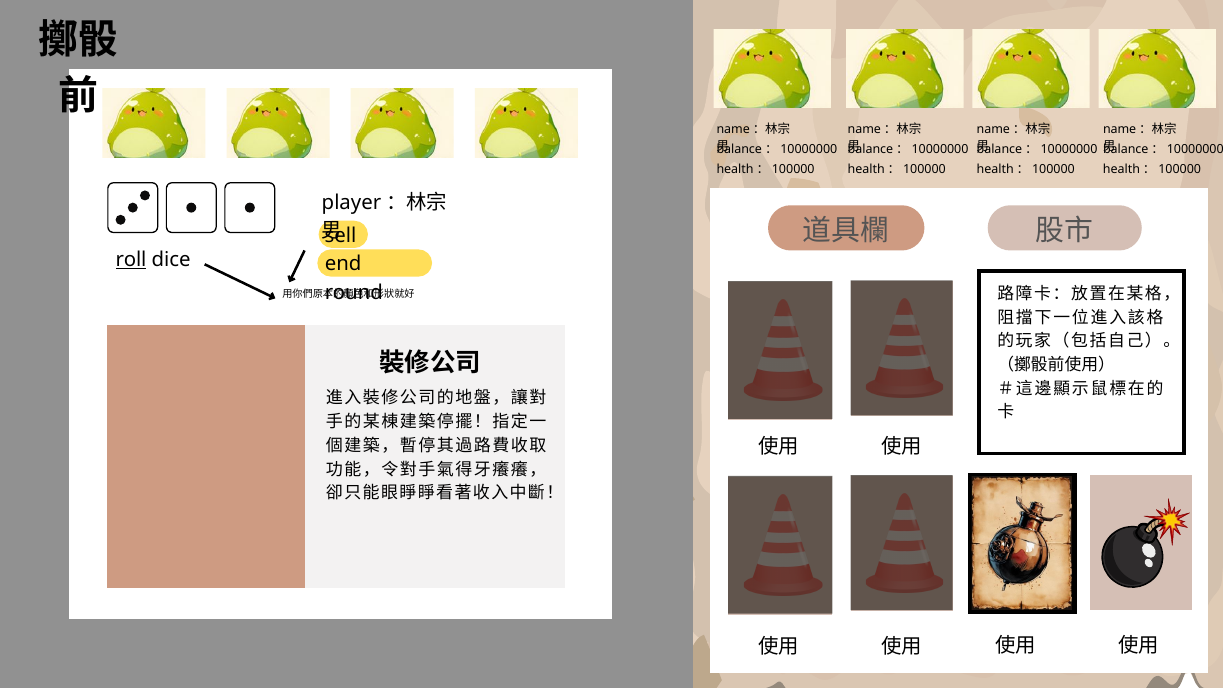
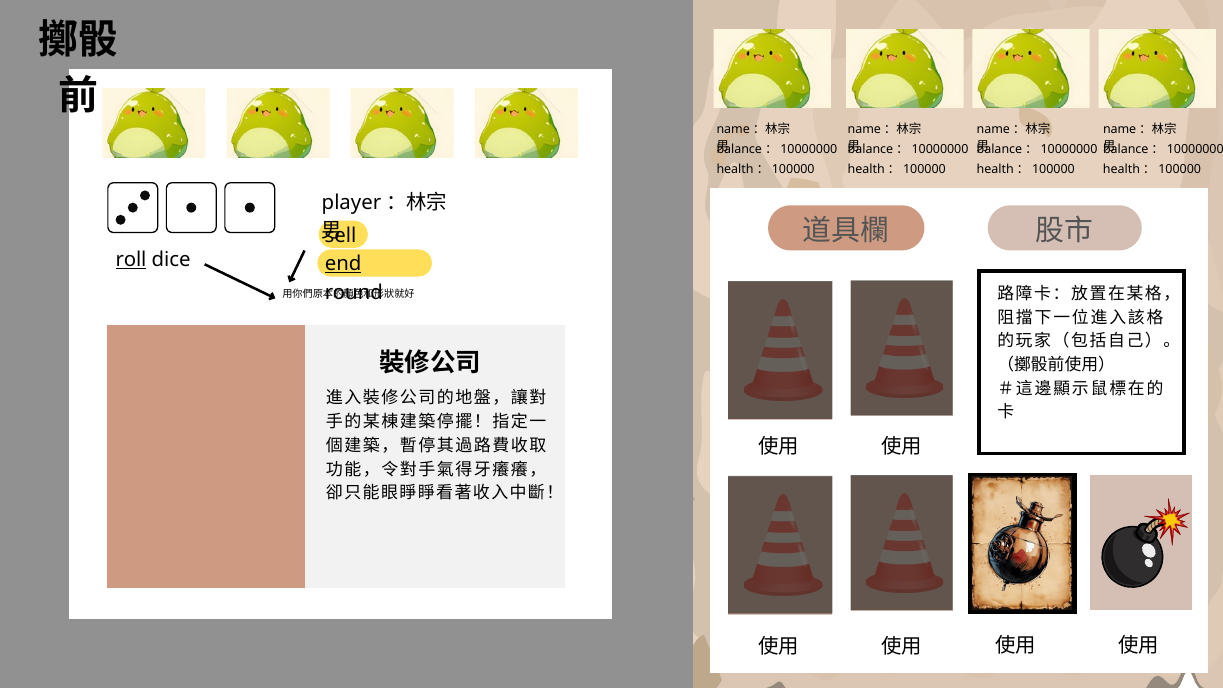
end underline: none -> present
